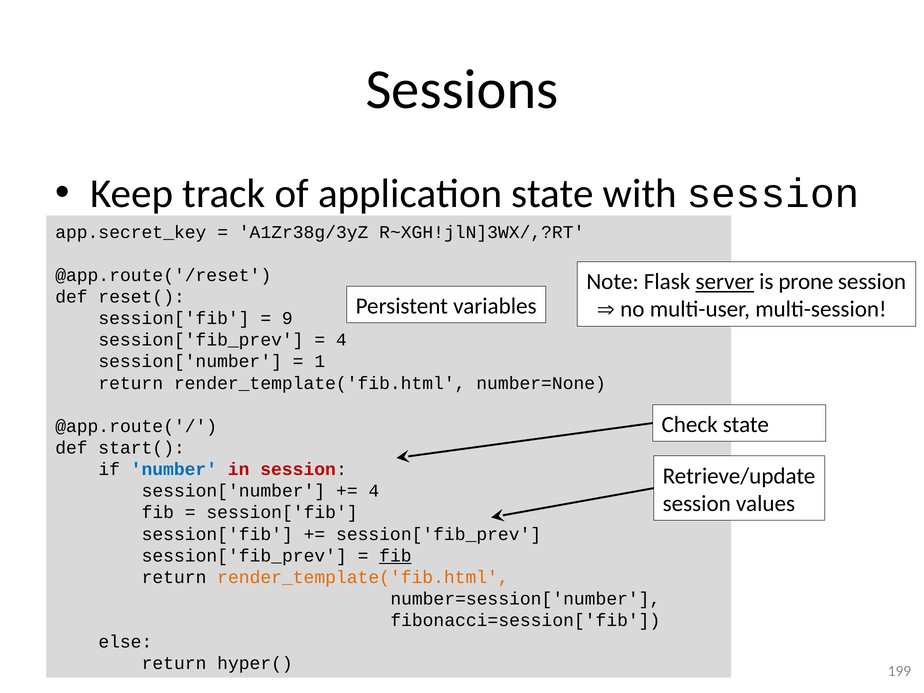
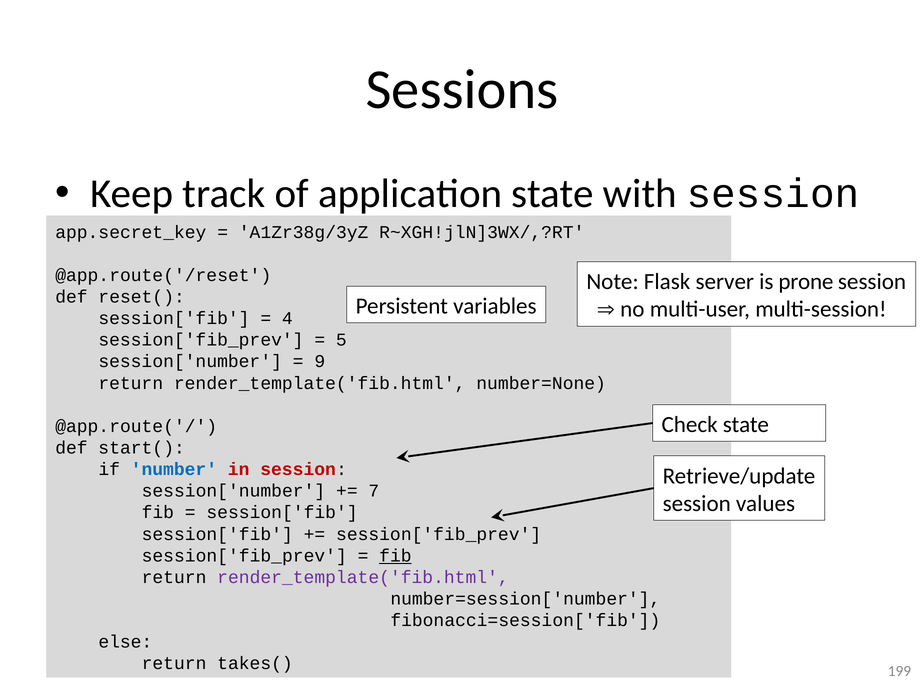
server underline: present -> none
9: 9 -> 4
4 at (341, 340): 4 -> 5
1: 1 -> 9
4 at (374, 491): 4 -> 7
render_template('fib.html at (363, 577) colour: orange -> purple
hyper(: hyper( -> takes(
